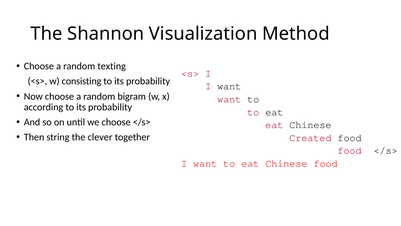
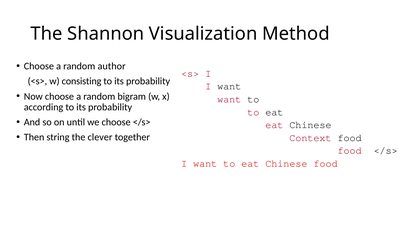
texting: texting -> author
Created: Created -> Context
